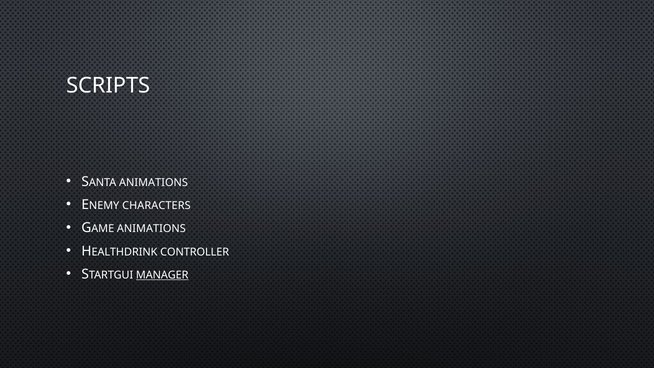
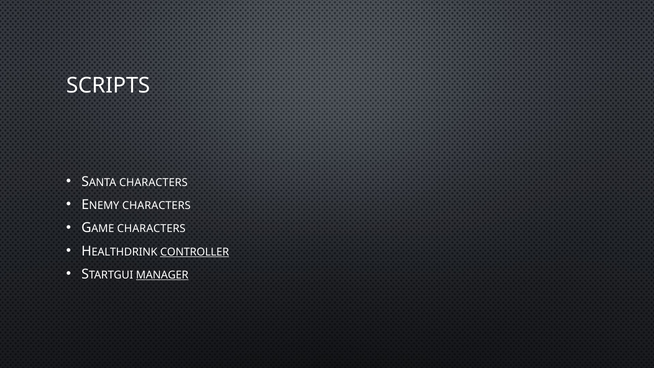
ANIMATIONS at (153, 182): ANIMATIONS -> CHARACTERS
ANIMATIONS at (151, 229): ANIMATIONS -> CHARACTERS
CONTROLLER underline: none -> present
